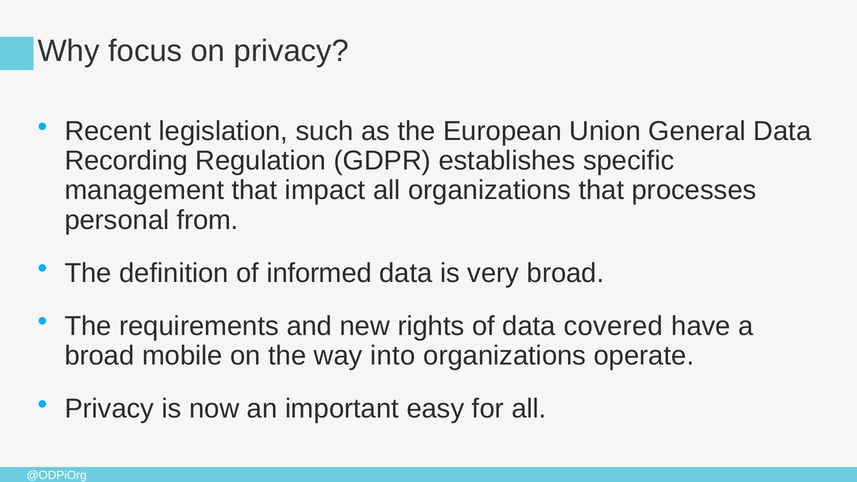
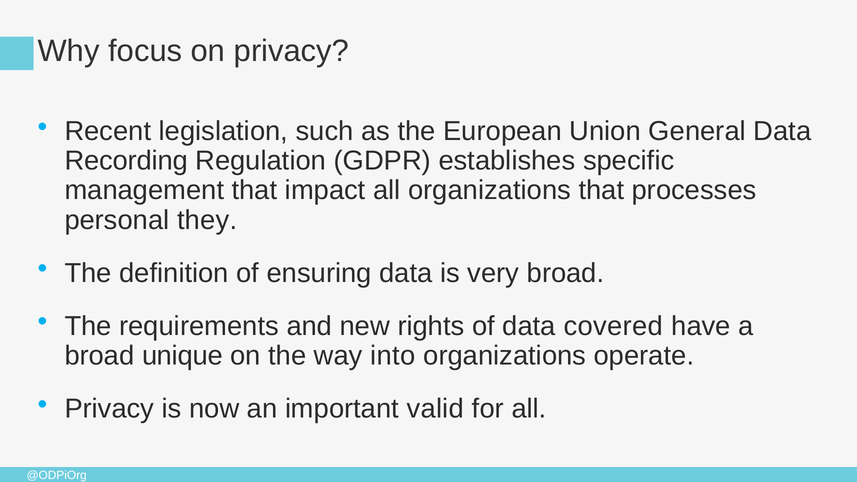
from: from -> they
informed: informed -> ensuring
mobile: mobile -> unique
easy: easy -> valid
